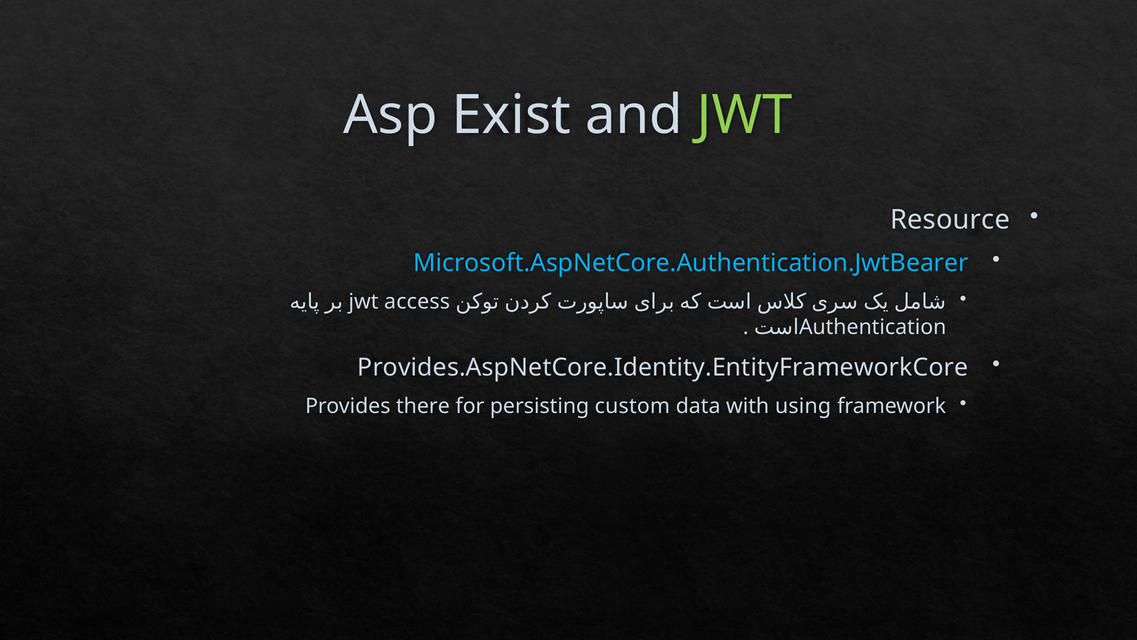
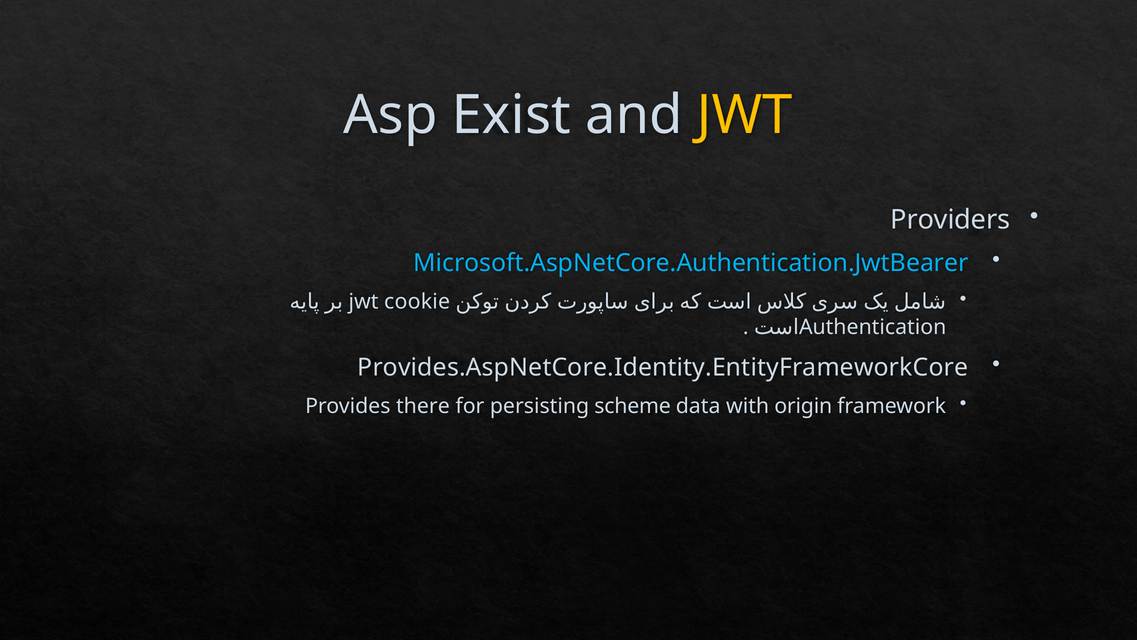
JWT at (745, 115) colour: light green -> yellow
Resource: Resource -> Providers
access: access -> cookie
custom: custom -> scheme
using: using -> origin
